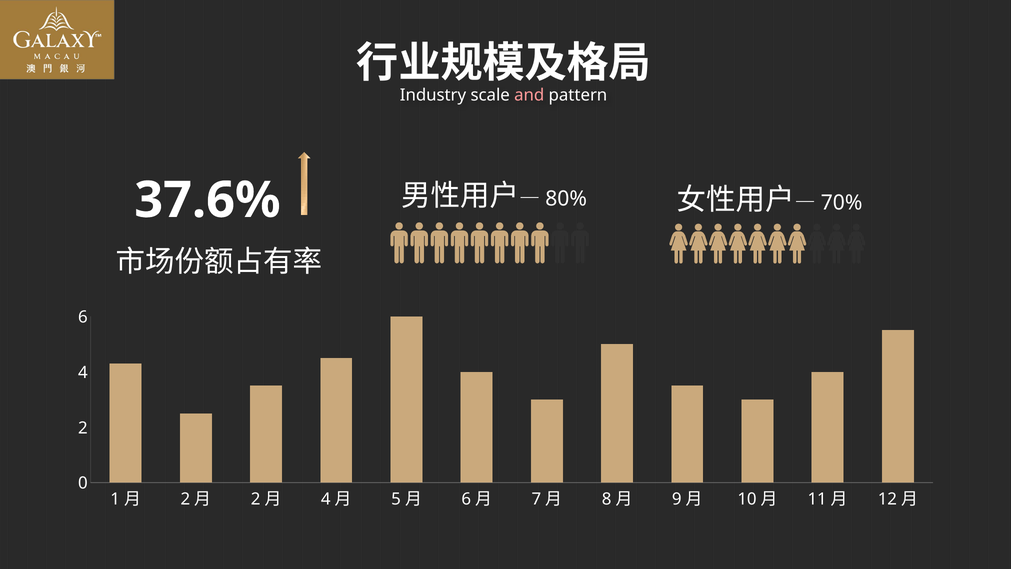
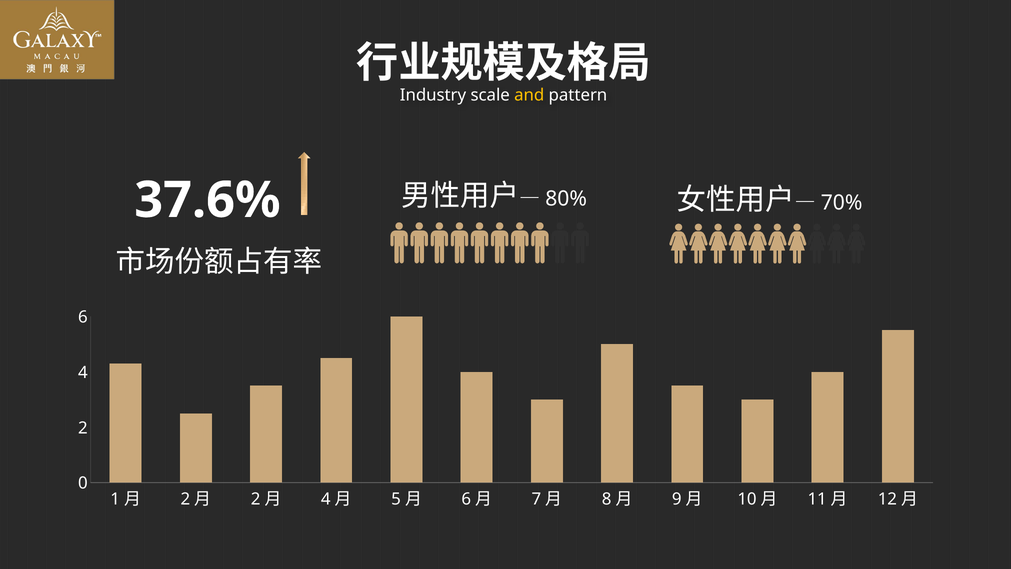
and colour: pink -> yellow
